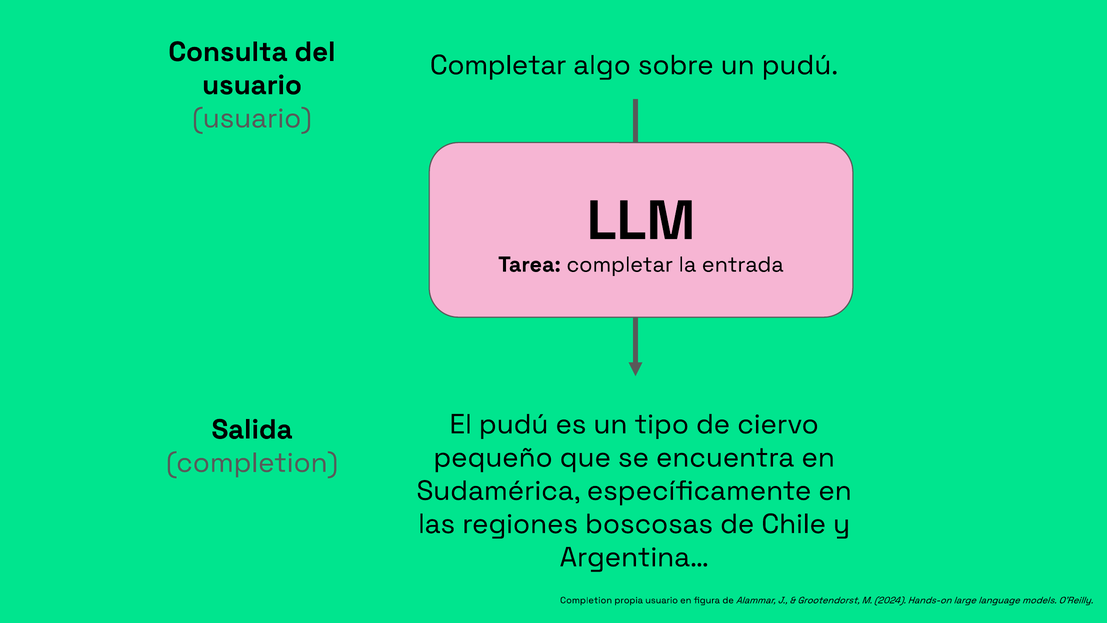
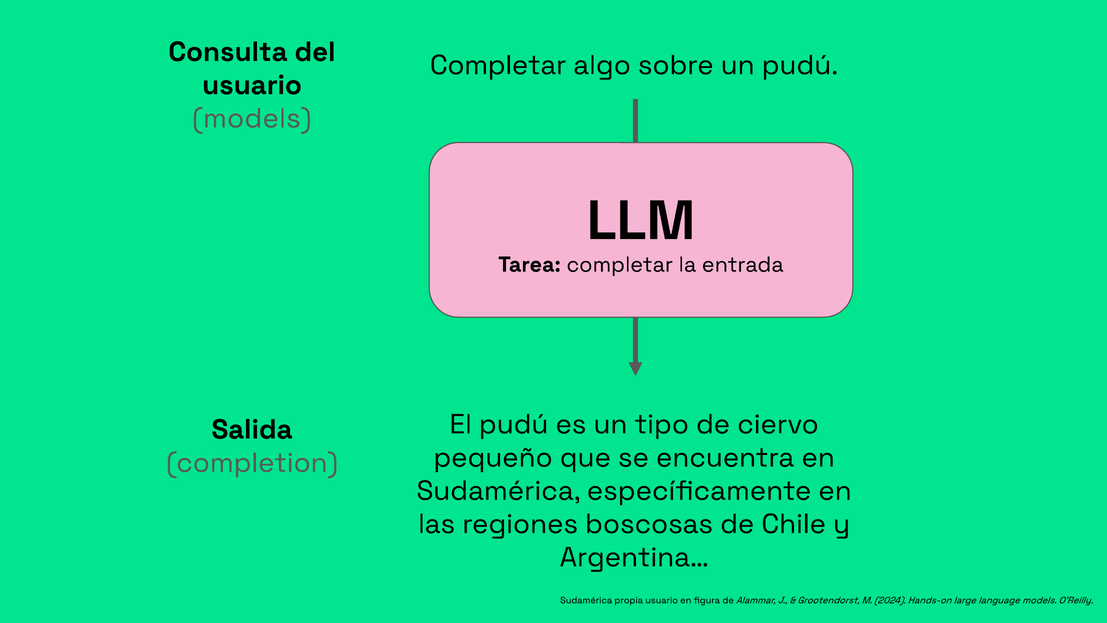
usuario at (252, 118): usuario -> models
Completion at (586, 600): Completion -> Sudamérica
